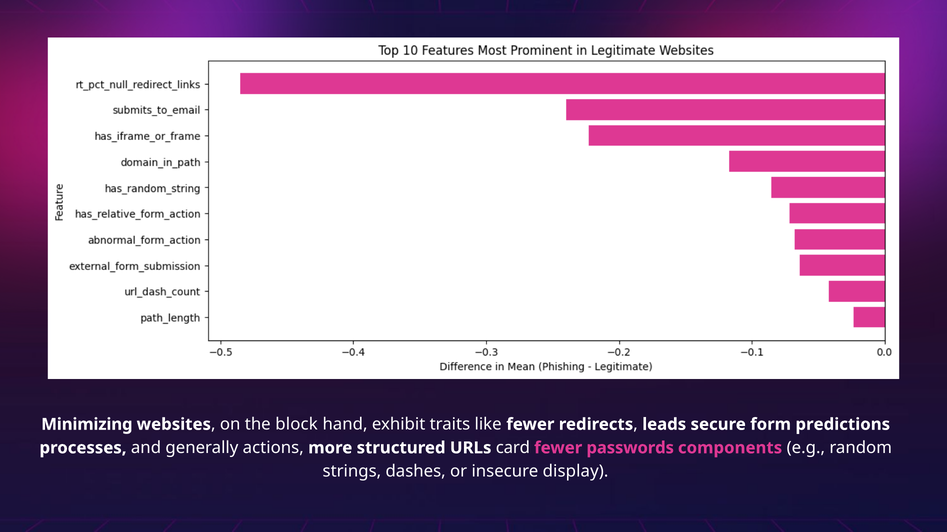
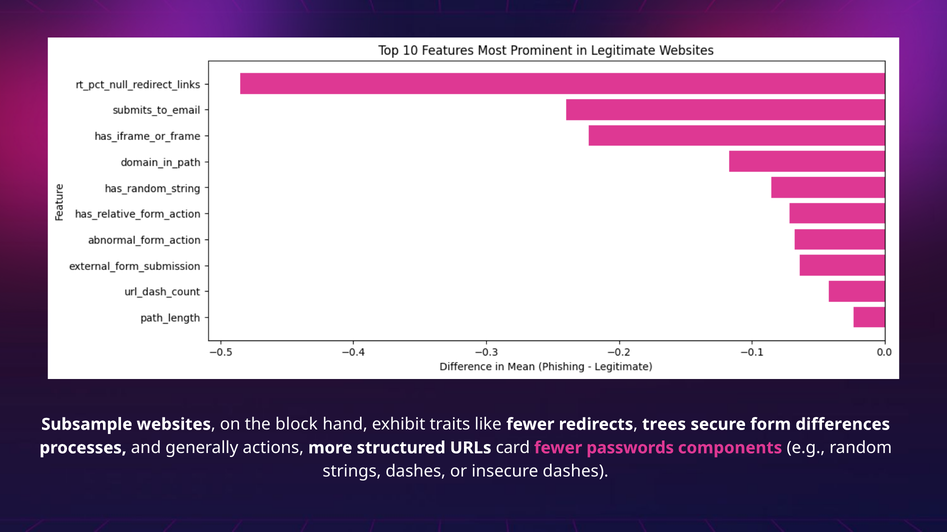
Minimizing: Minimizing -> Subsample
leads: leads -> trees
predictions: predictions -> differences
insecure display: display -> dashes
